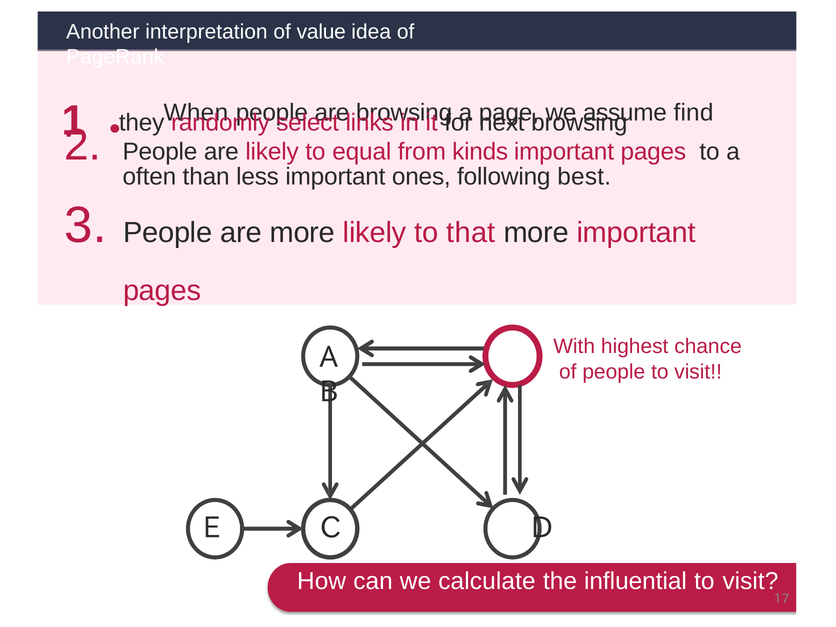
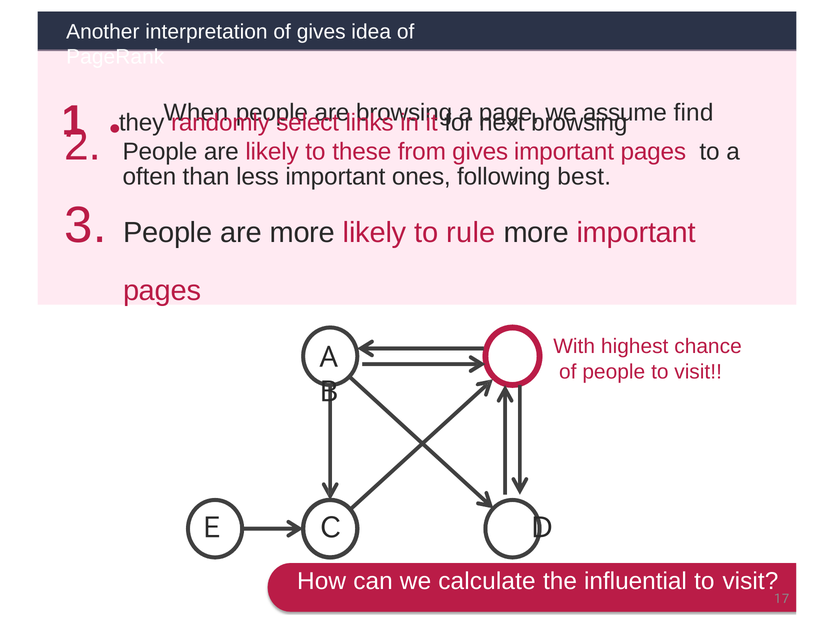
of value: value -> gives
equal: equal -> these
from kinds: kinds -> gives
that: that -> rule
